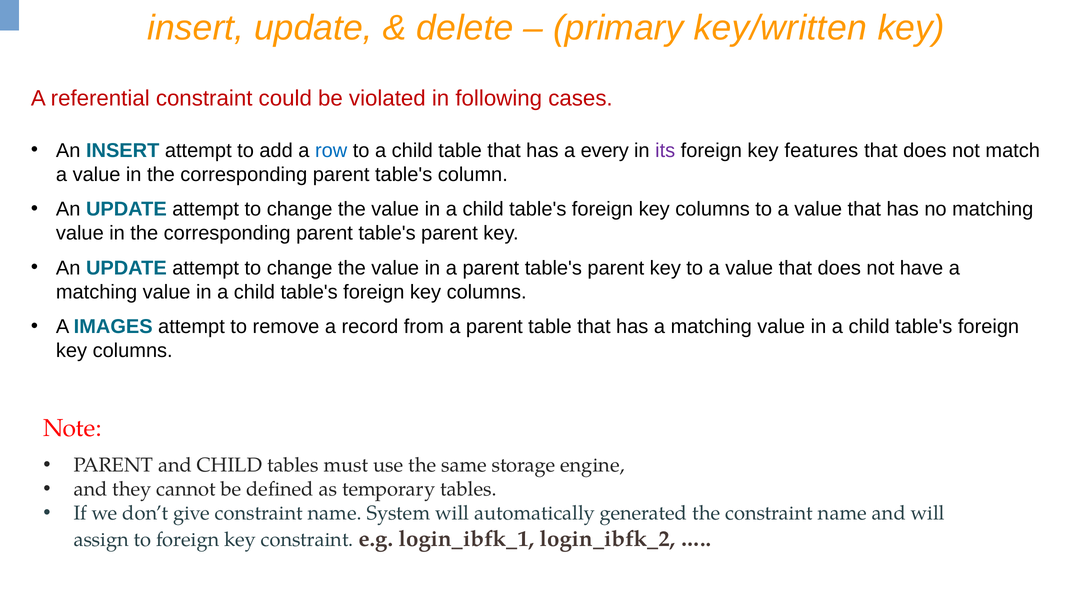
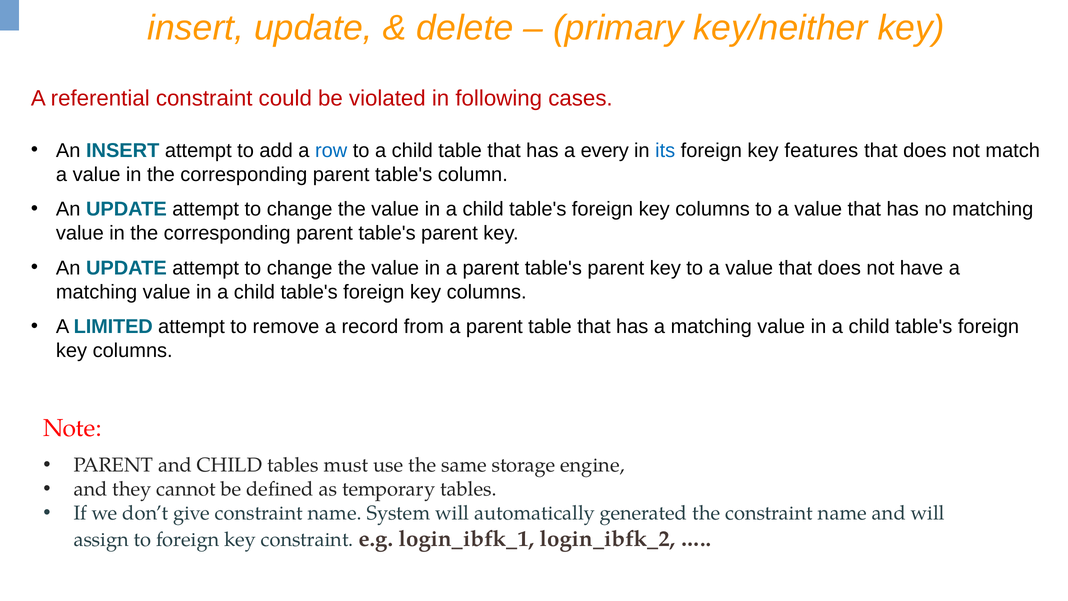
key/written: key/written -> key/neither
its colour: purple -> blue
IMAGES: IMAGES -> LIMITED
